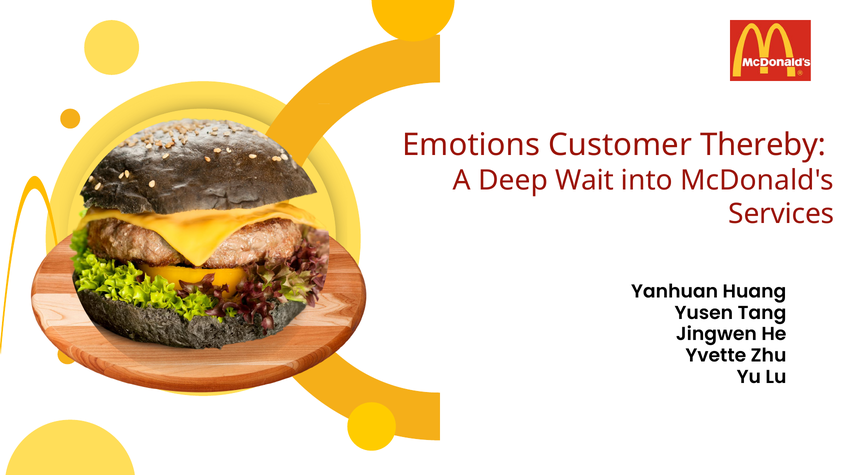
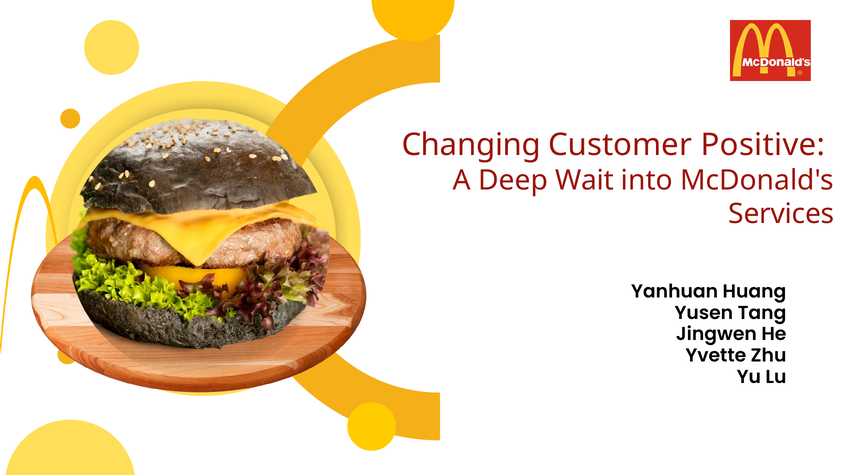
Emotions: Emotions -> Changing
Thereby: Thereby -> Positive
